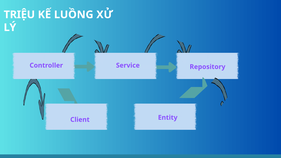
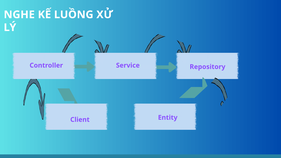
TRIỆU: TRIỆU -> NGHE
